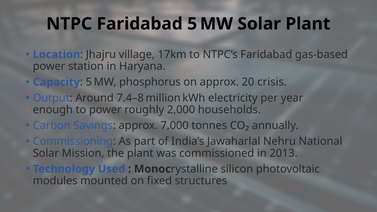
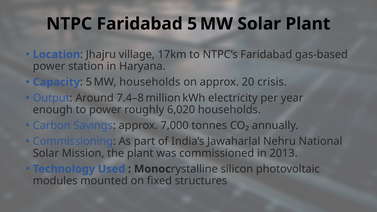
MW phosphorus: phosphorus -> households
2,000: 2,000 -> 6,020
